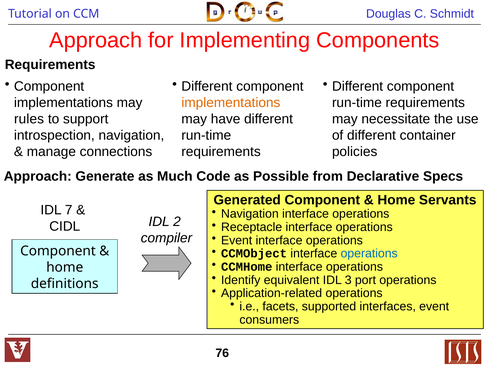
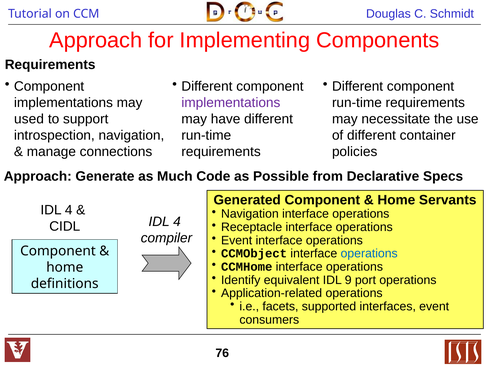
implementations at (231, 103) colour: orange -> purple
rules: rules -> used
7 at (69, 210): 7 -> 4
2 at (177, 222): 2 -> 4
3: 3 -> 9
